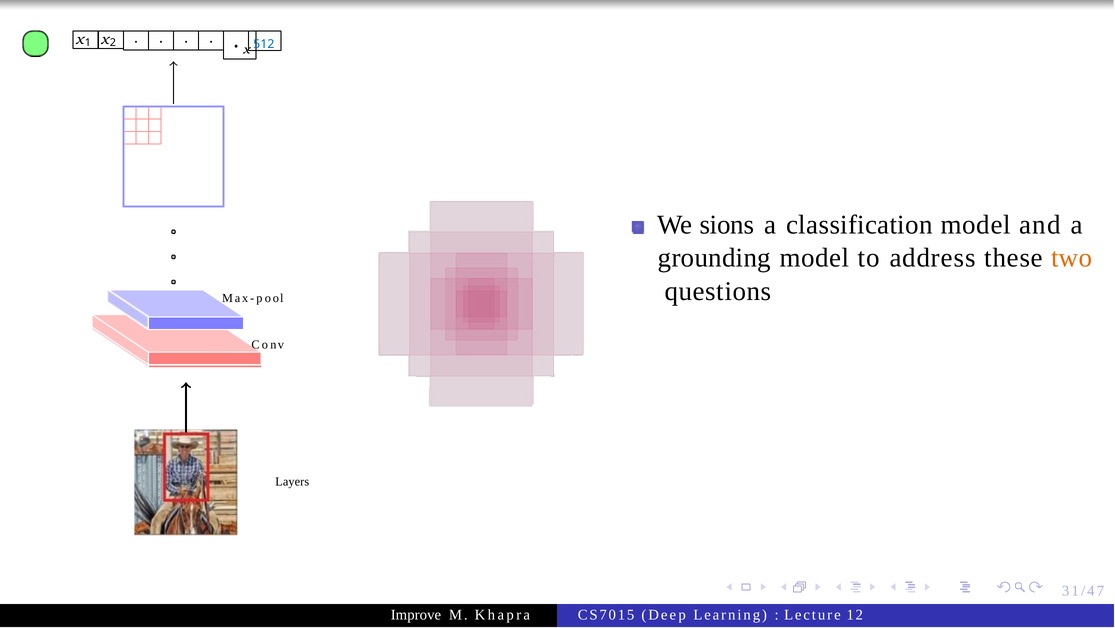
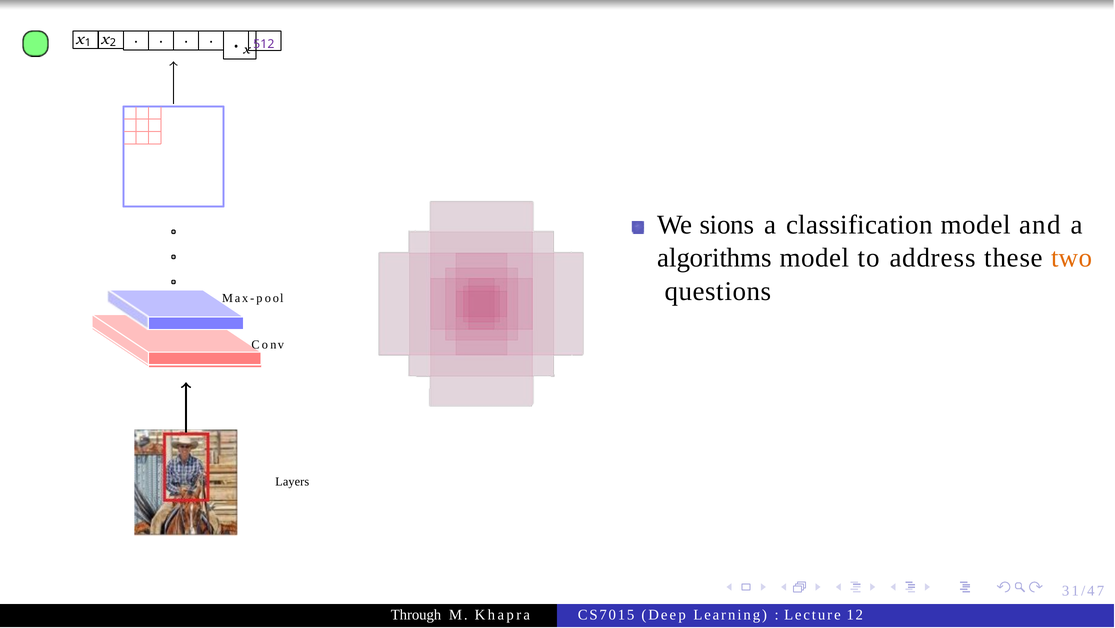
512 colour: blue -> purple
grounding: grounding -> algorithms
Improve: Improve -> Through
